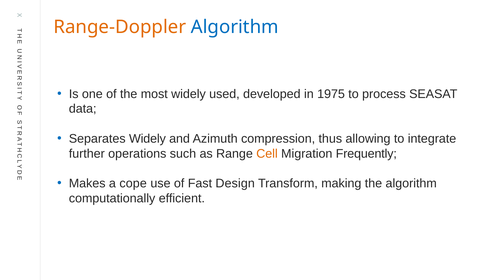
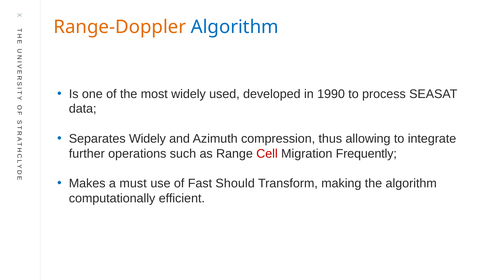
1975: 1975 -> 1990
Cell colour: orange -> red
cope: cope -> must
Design: Design -> Should
